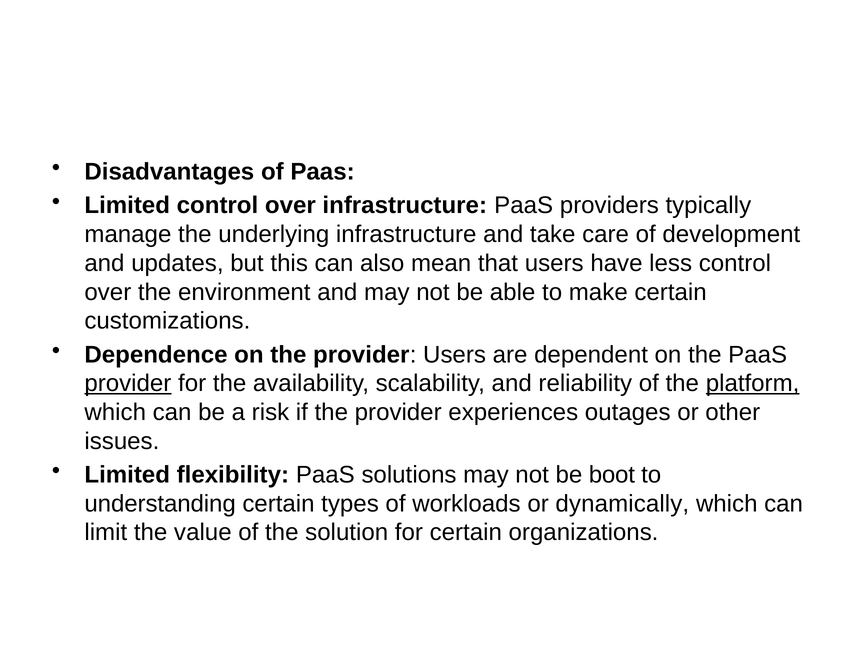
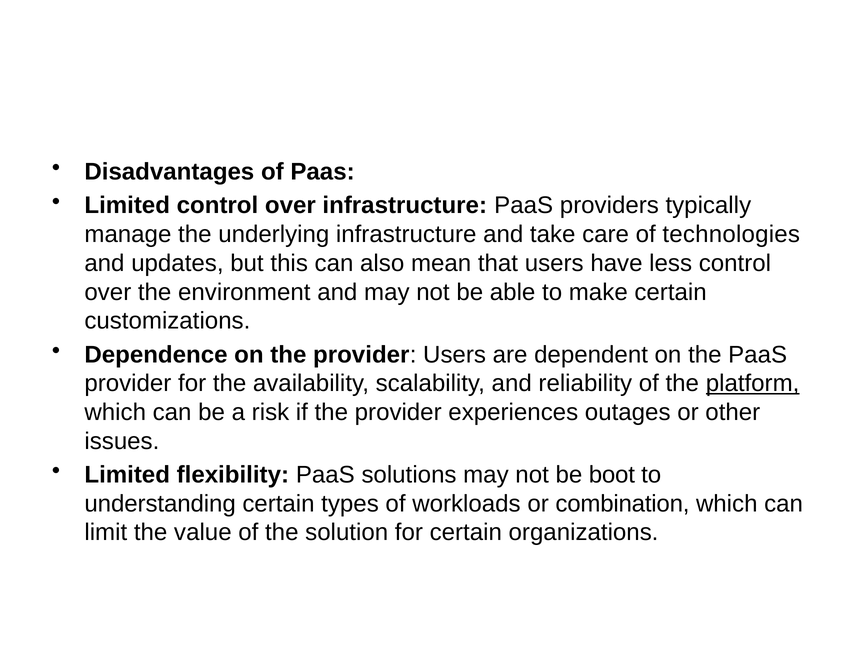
development: development -> technologies
provider at (128, 384) underline: present -> none
dynamically: dynamically -> combination
